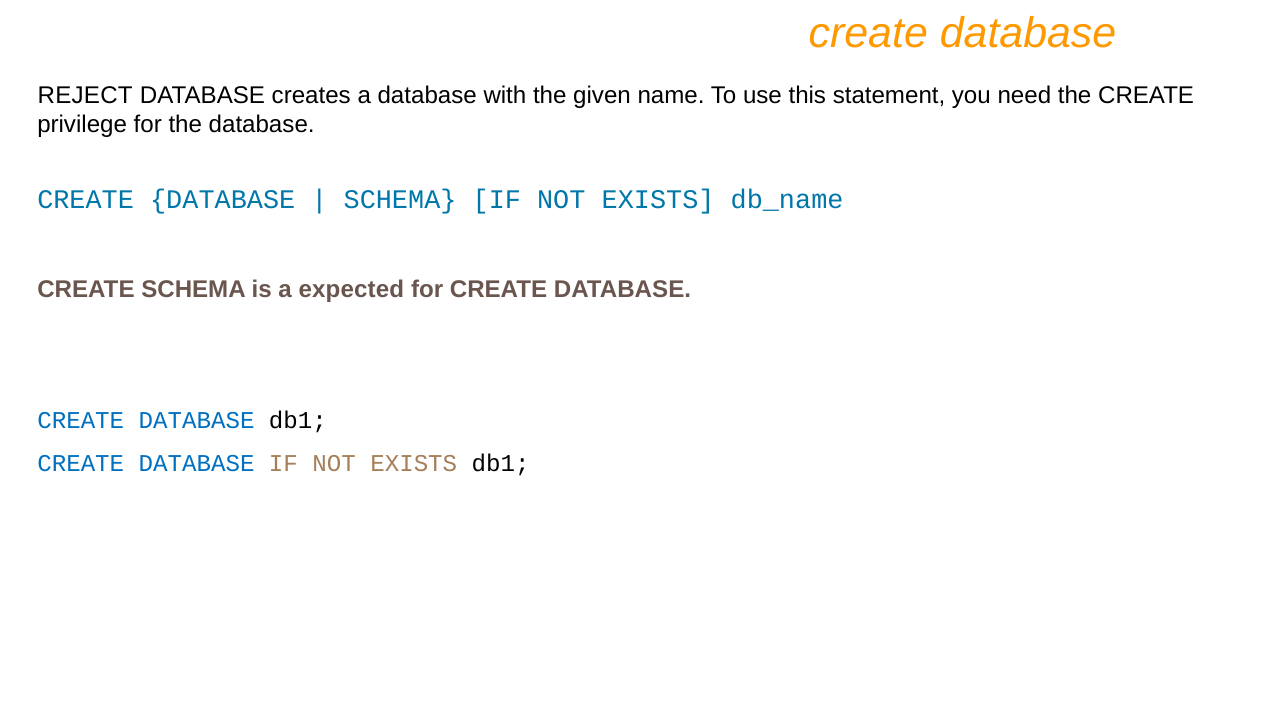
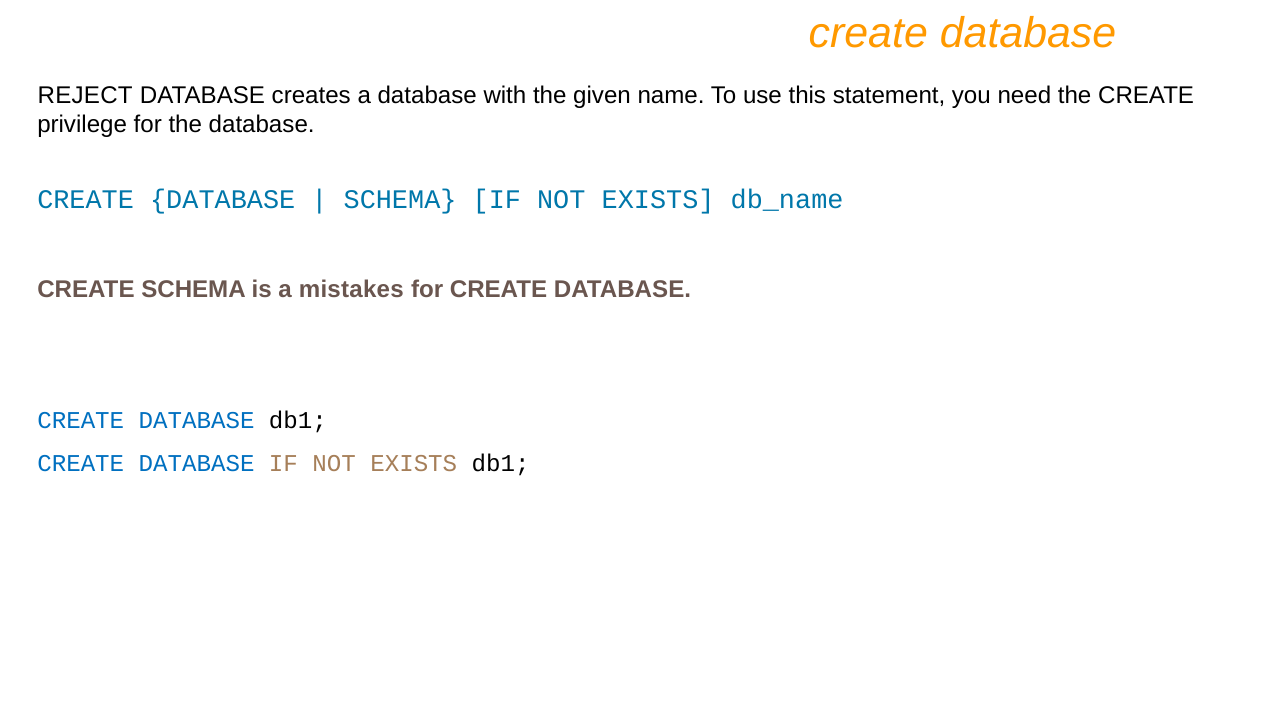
expected: expected -> mistakes
